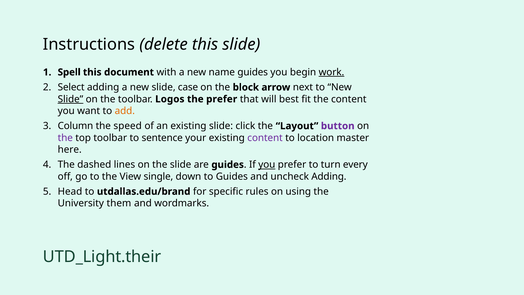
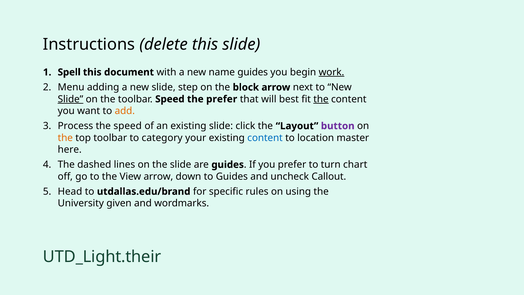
Select: Select -> Menu
case: case -> step
toolbar Logos: Logos -> Speed
the at (321, 99) underline: none -> present
Column: Column -> Process
the at (65, 138) colour: purple -> orange
sentence: sentence -> category
content at (265, 138) colour: purple -> blue
you at (267, 165) underline: present -> none
every: every -> chart
View single: single -> arrow
uncheck Adding: Adding -> Callout
them: them -> given
